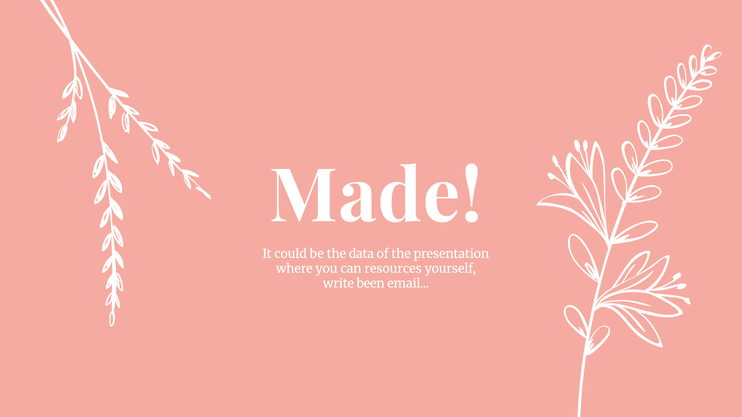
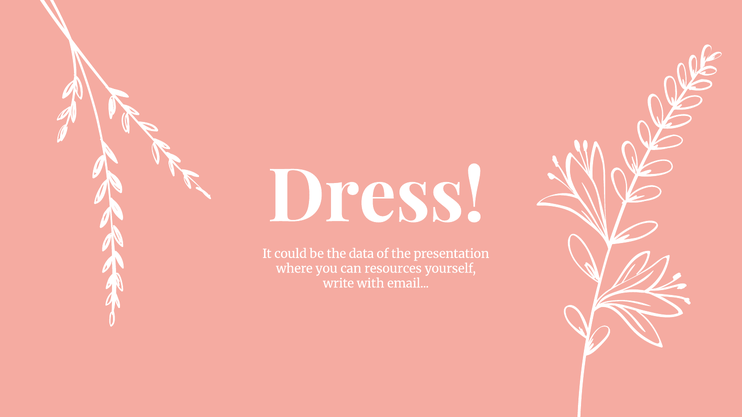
Made: Made -> Dress
been: been -> with
